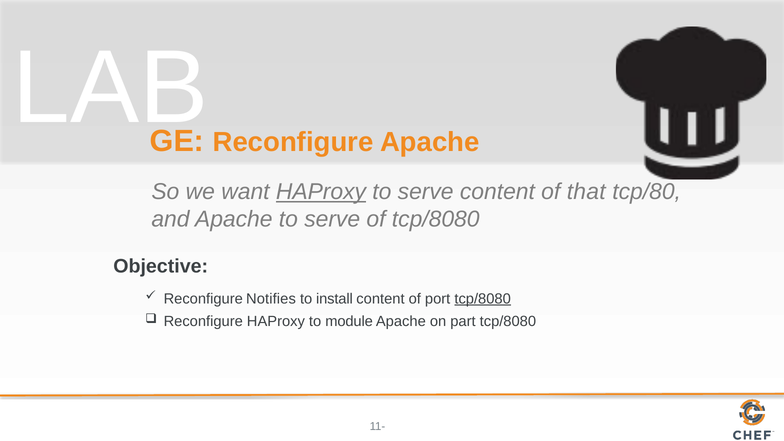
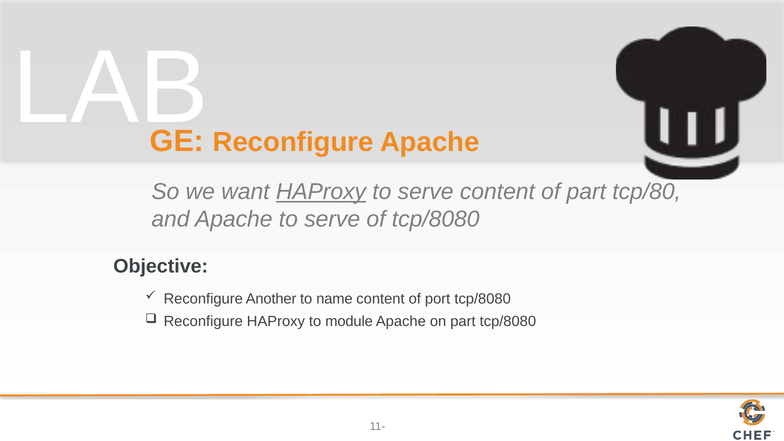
of that: that -> part
Notifies: Notifies -> Another
install: install -> name
tcp/8080 at (483, 299) underline: present -> none
